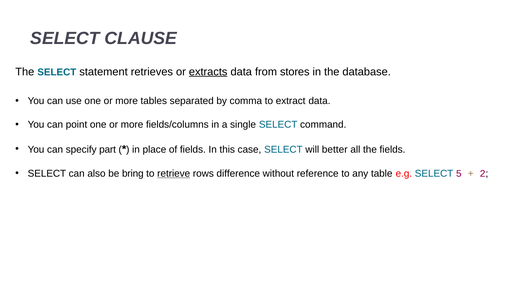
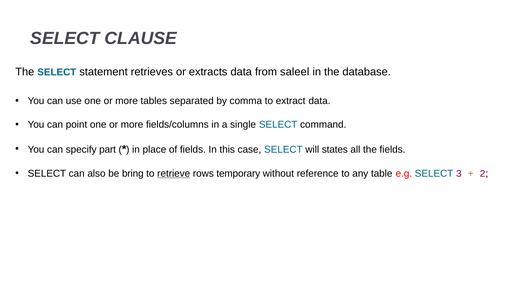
extracts underline: present -> none
stores: stores -> saleel
better: better -> states
difference: difference -> temporary
5: 5 -> 3
